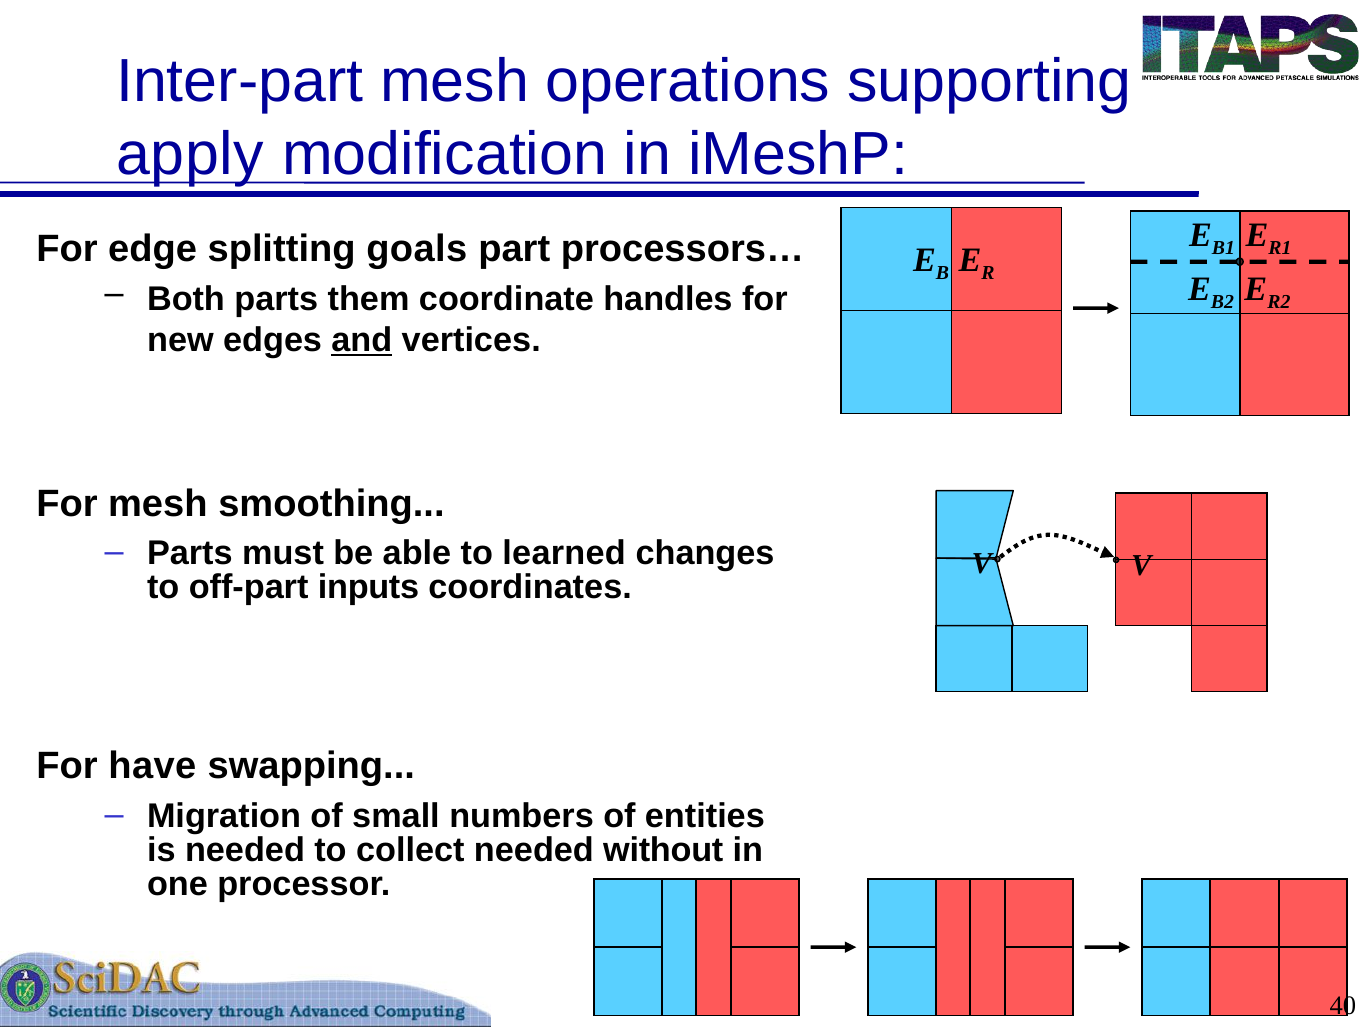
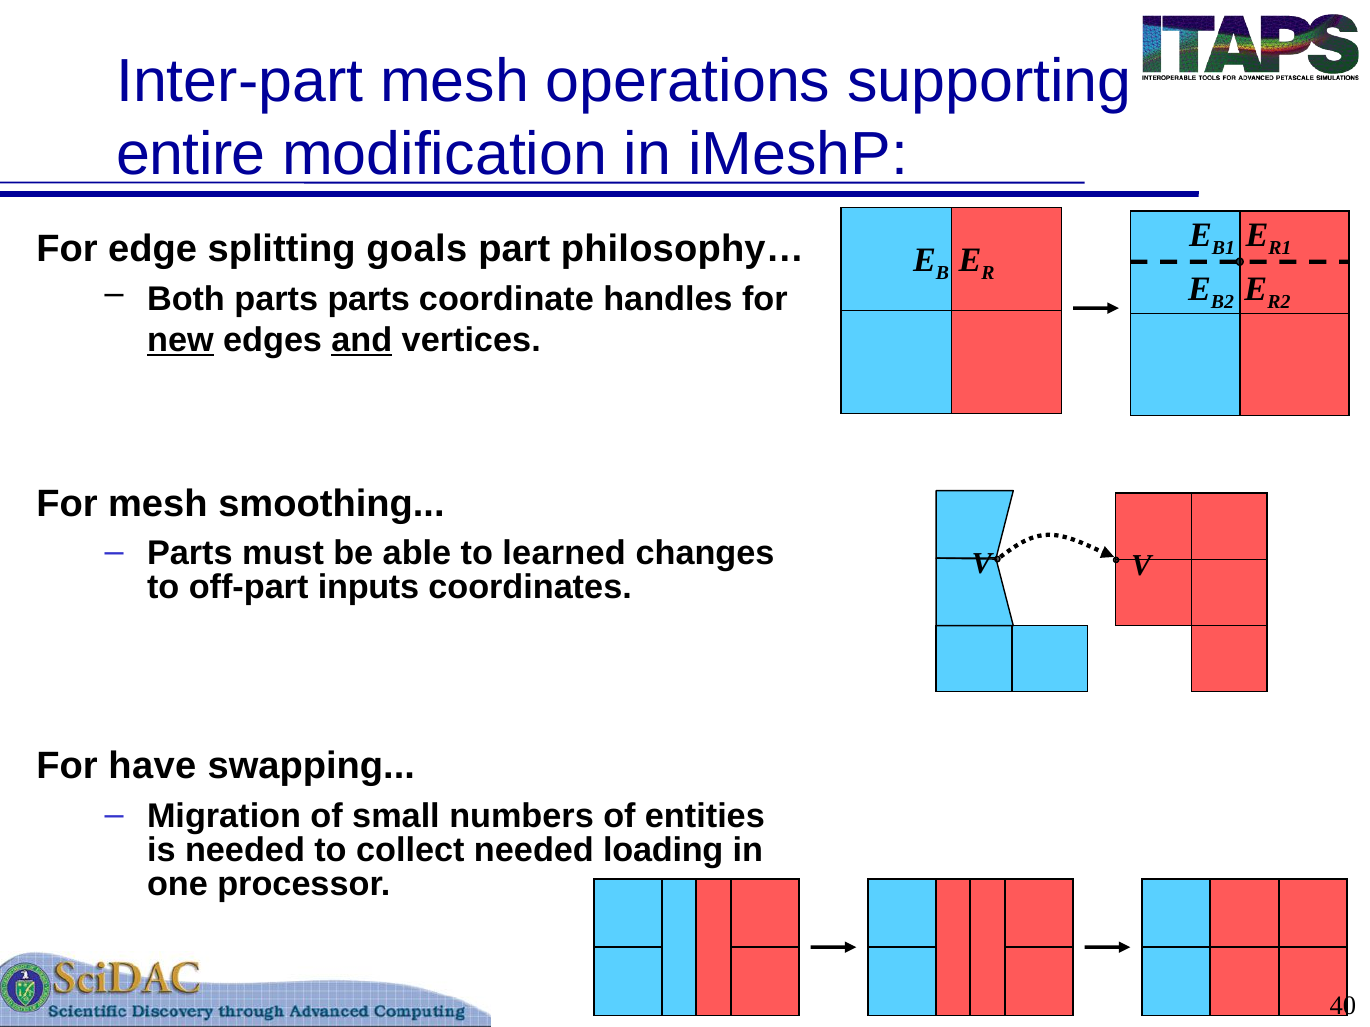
apply: apply -> entire
processors…: processors… -> philosophy…
parts them: them -> parts
new underline: none -> present
without: without -> loading
